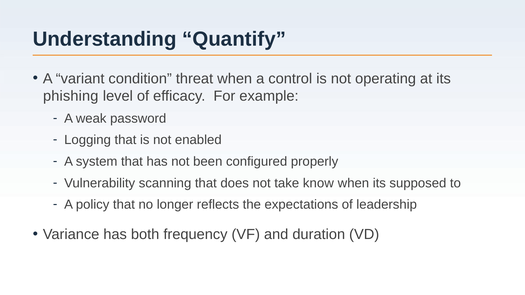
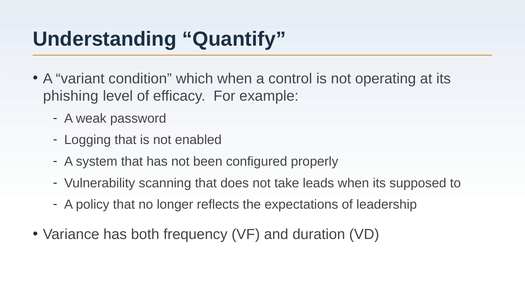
threat: threat -> which
know: know -> leads
